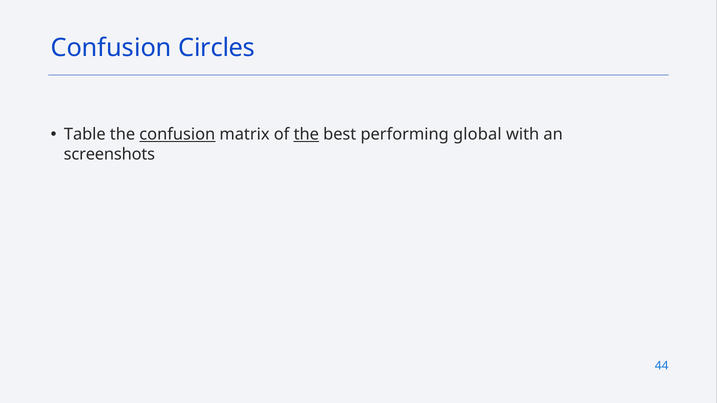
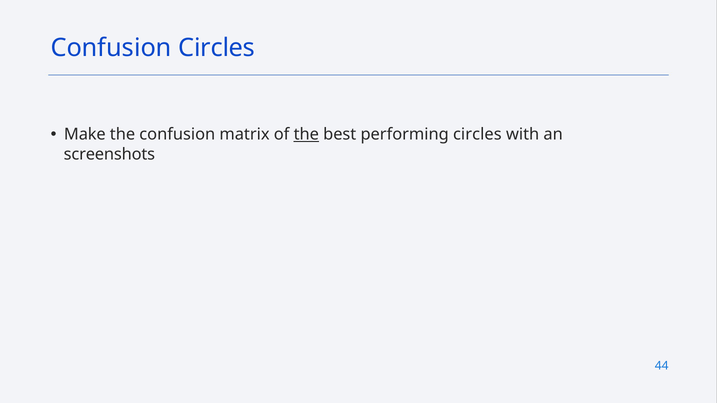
Table: Table -> Make
confusion at (177, 135) underline: present -> none
performing global: global -> circles
